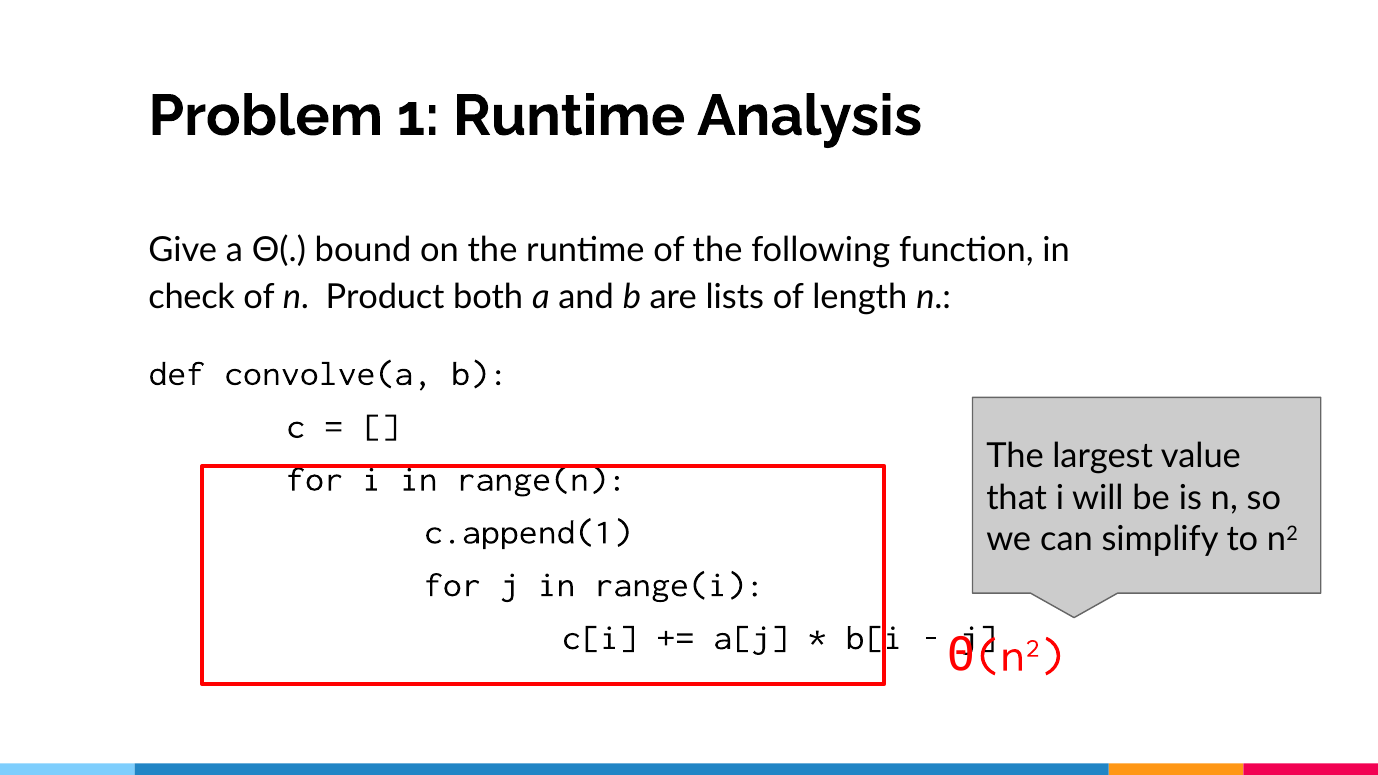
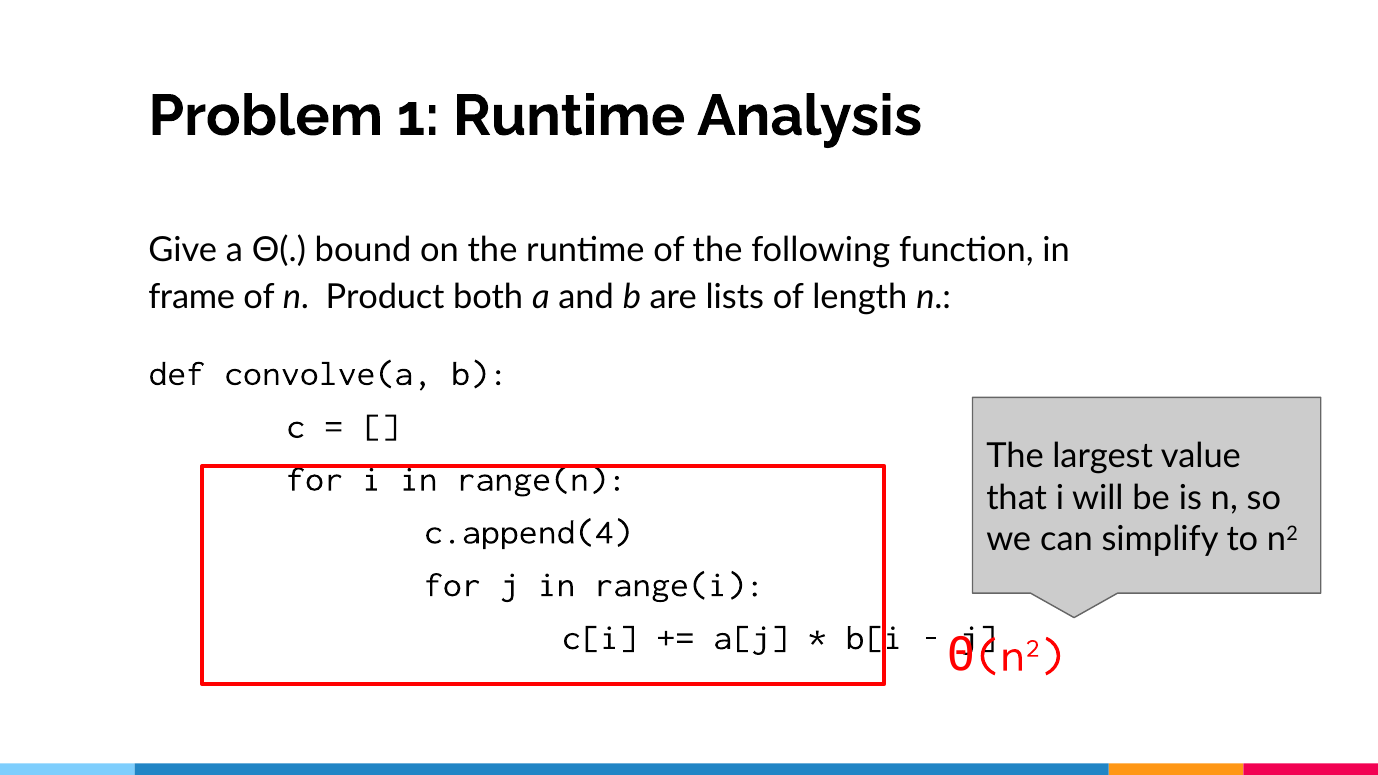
check: check -> frame
c.append(1: c.append(1 -> c.append(4
